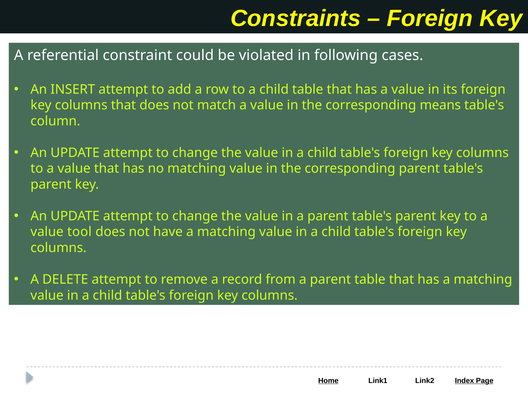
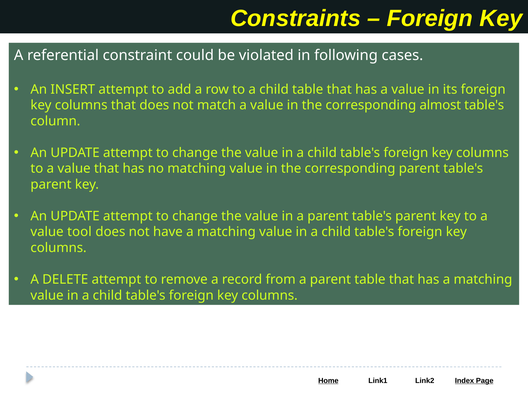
means: means -> almost
